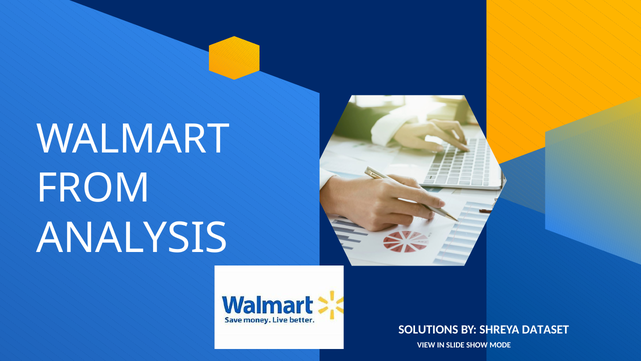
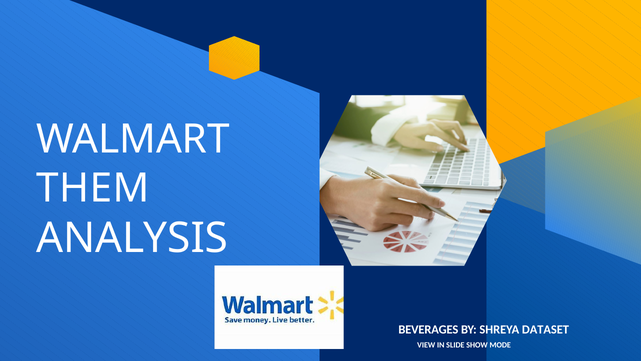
FROM: FROM -> THEM
SOLUTIONS: SOLUTIONS -> BEVERAGES
